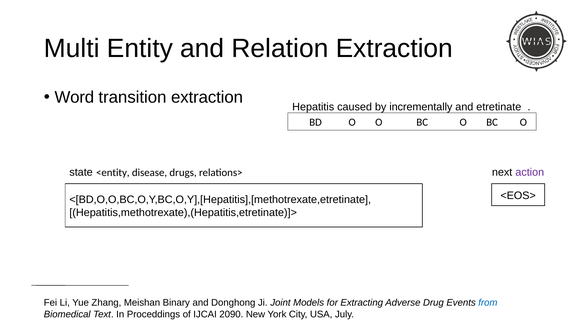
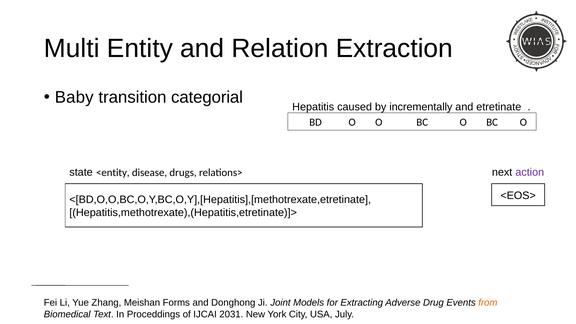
Word: Word -> Baby
transition extraction: extraction -> categorial
Binary: Binary -> Forms
from colour: blue -> orange
2090: 2090 -> 2031
